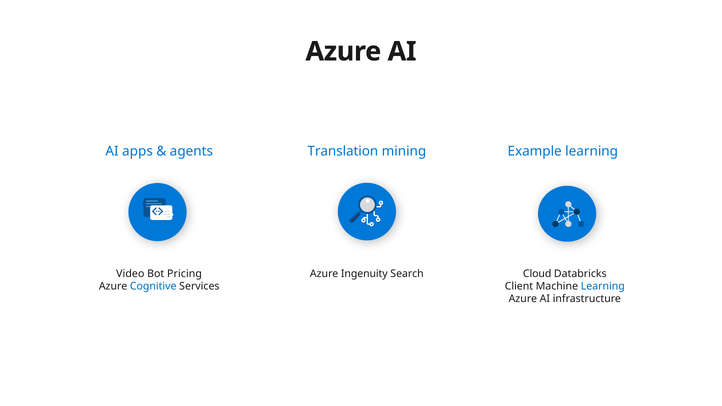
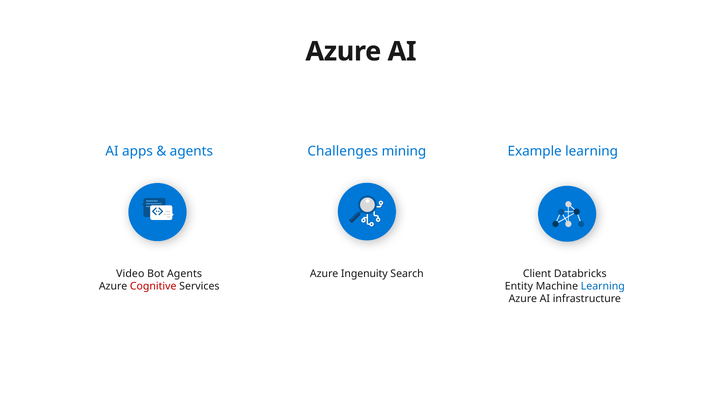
Translation: Translation -> Challenges
Bot Pricing: Pricing -> Agents
Cloud: Cloud -> Client
Cognitive colour: blue -> red
Client: Client -> Entity
